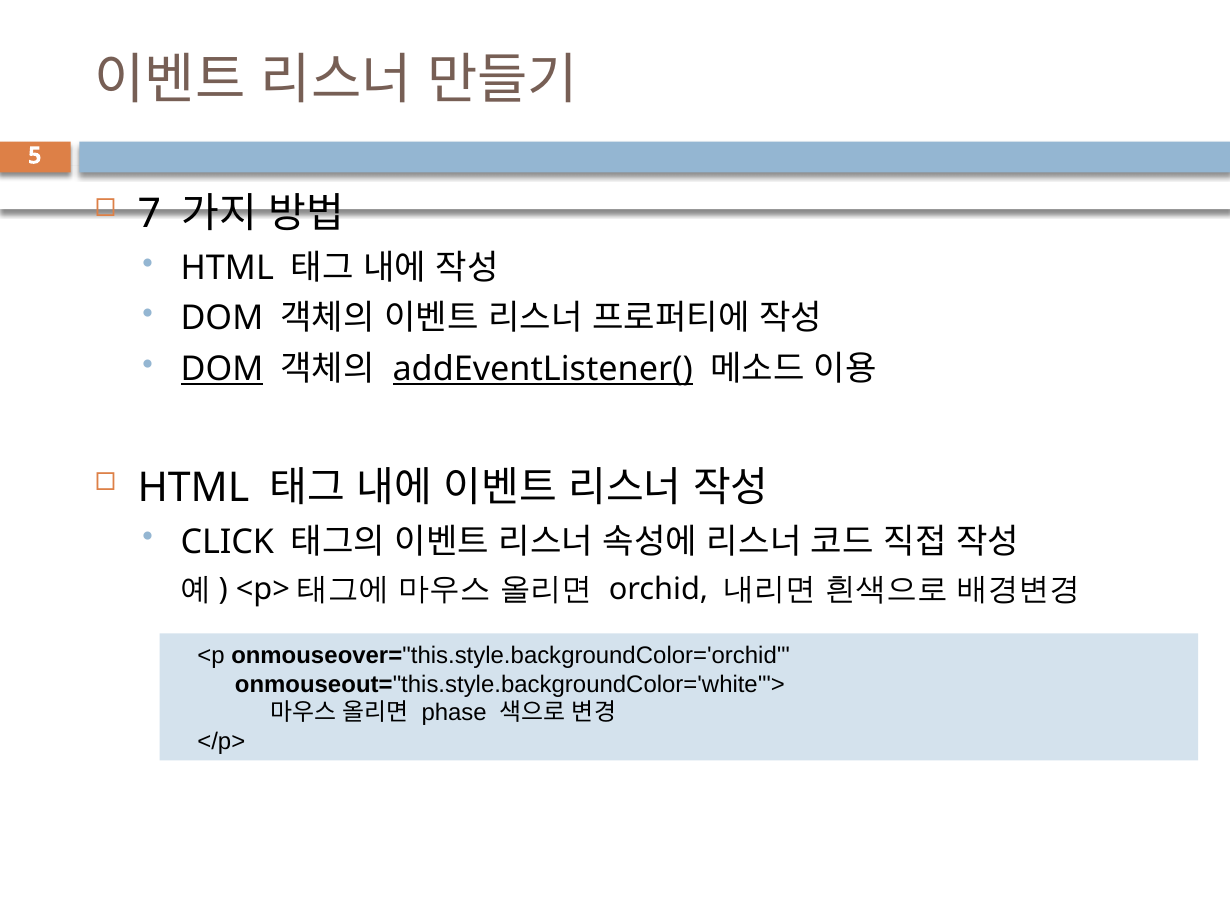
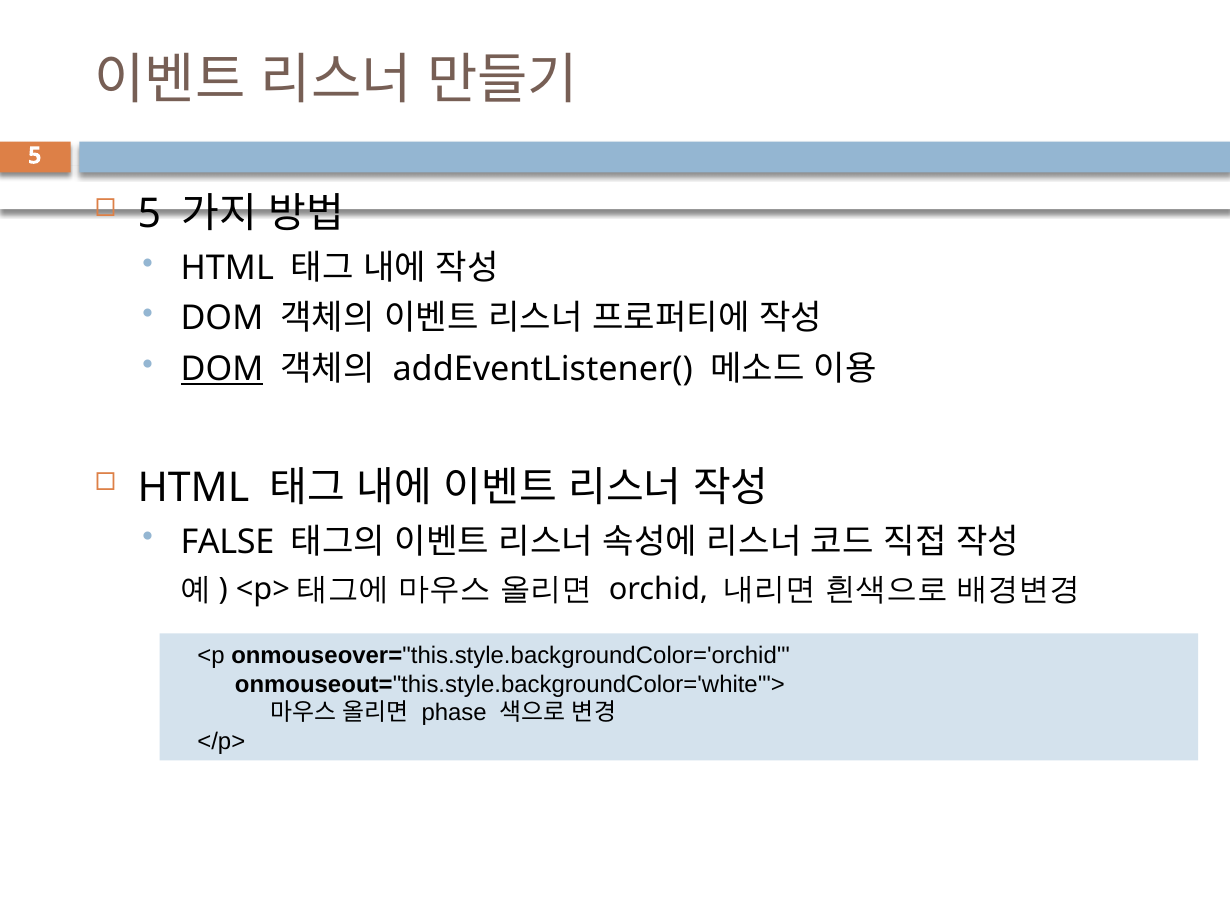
7 at (149, 214): 7 -> 5
addEventListener( underline: present -> none
CLICK: CLICK -> FALSE
